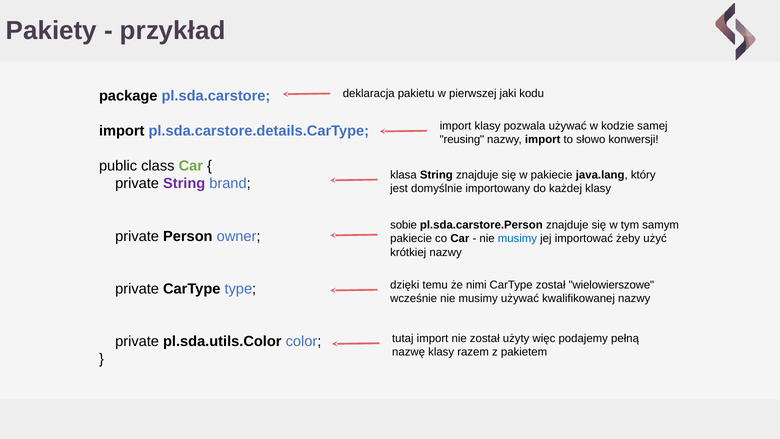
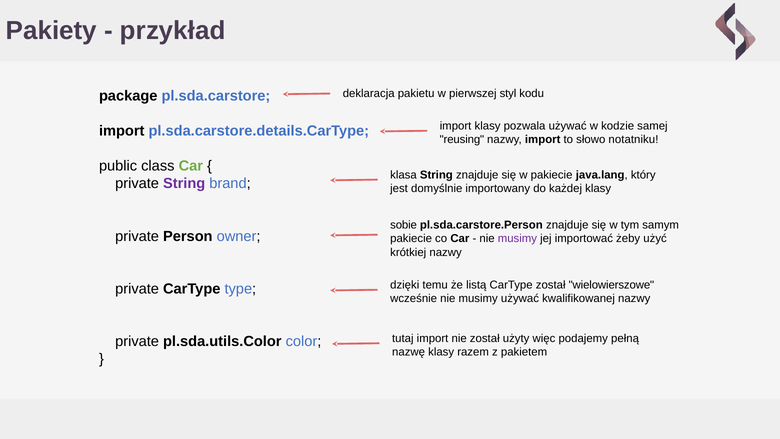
jaki: jaki -> styl
konwersji: konwersji -> notatniku
musimy at (517, 239) colour: blue -> purple
nimi: nimi -> listą
